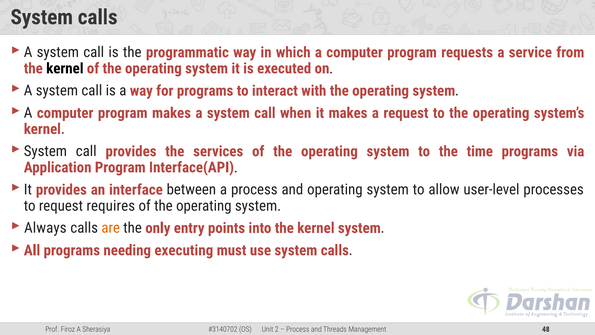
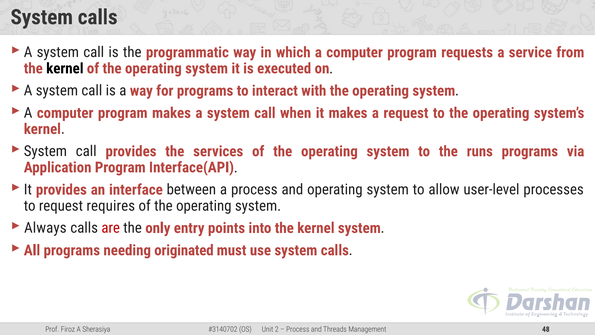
time: time -> runs
are colour: orange -> red
executing: executing -> originated
